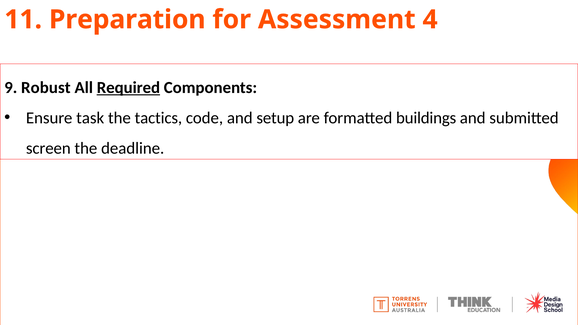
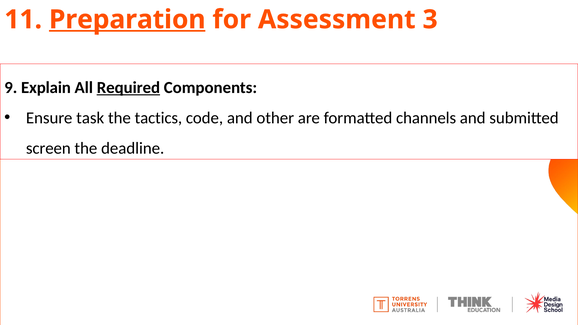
Preparation underline: none -> present
4: 4 -> 3
Robust: Robust -> Explain
setup: setup -> other
buildings: buildings -> channels
